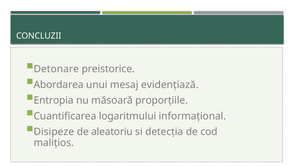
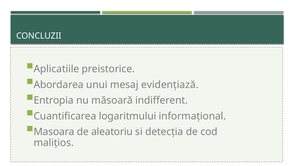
Detonare: Detonare -> Aplicatiile
proporțiile: proporțiile -> indifferent
Disipeze: Disipeze -> Masoara
